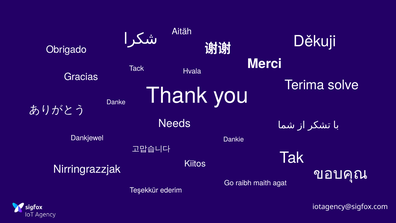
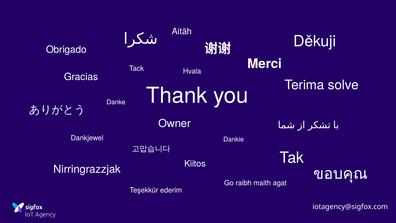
Needs: Needs -> Owner
